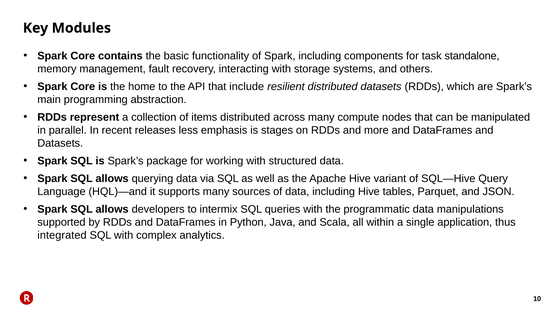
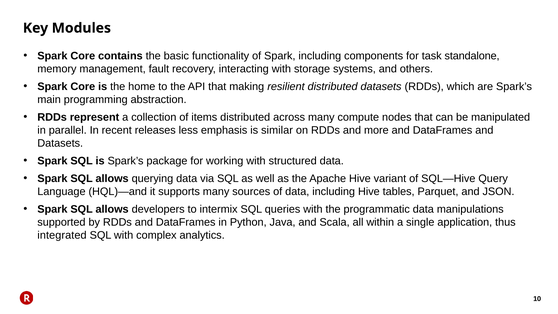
include: include -> making
stages: stages -> similar
